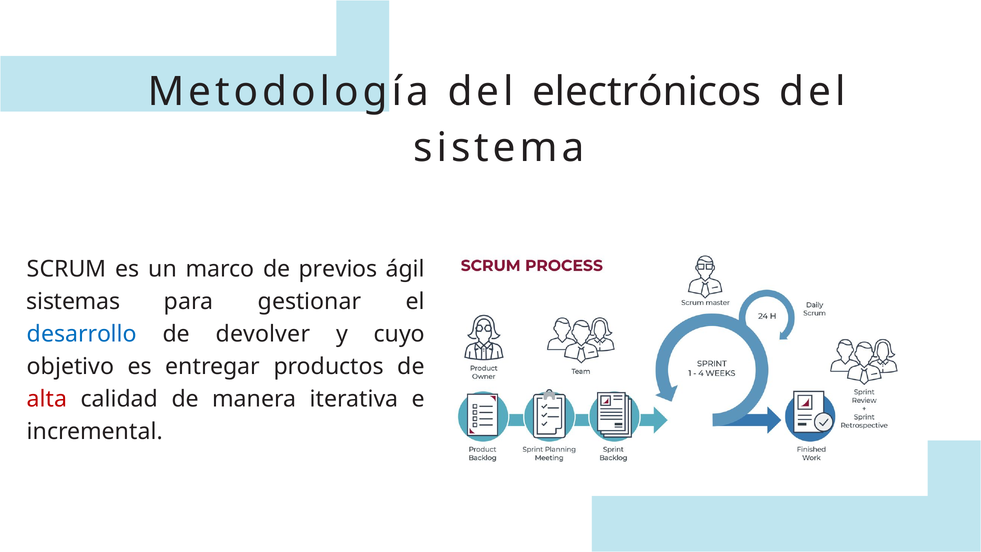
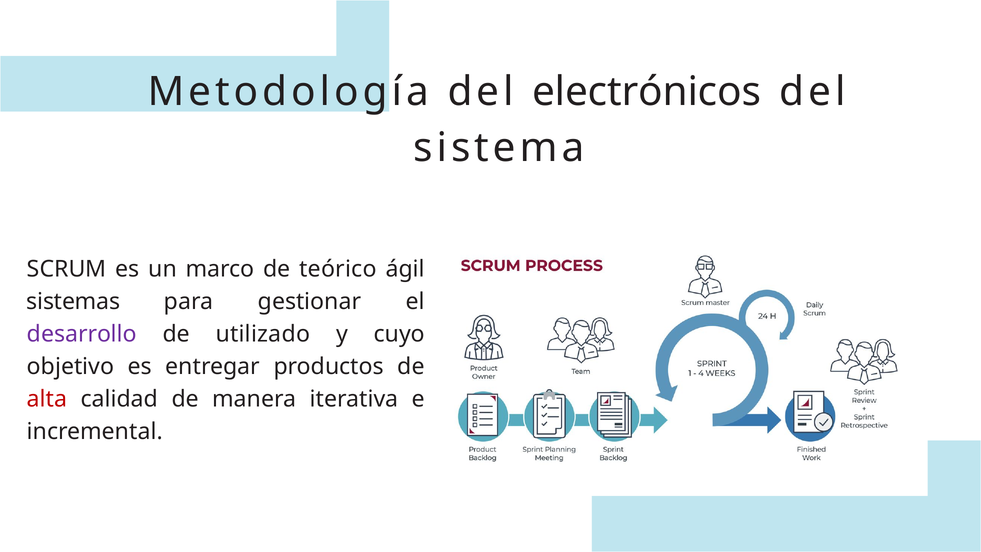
previos: previos -> teórico
desarrollo colour: blue -> purple
devolver: devolver -> utilizado
